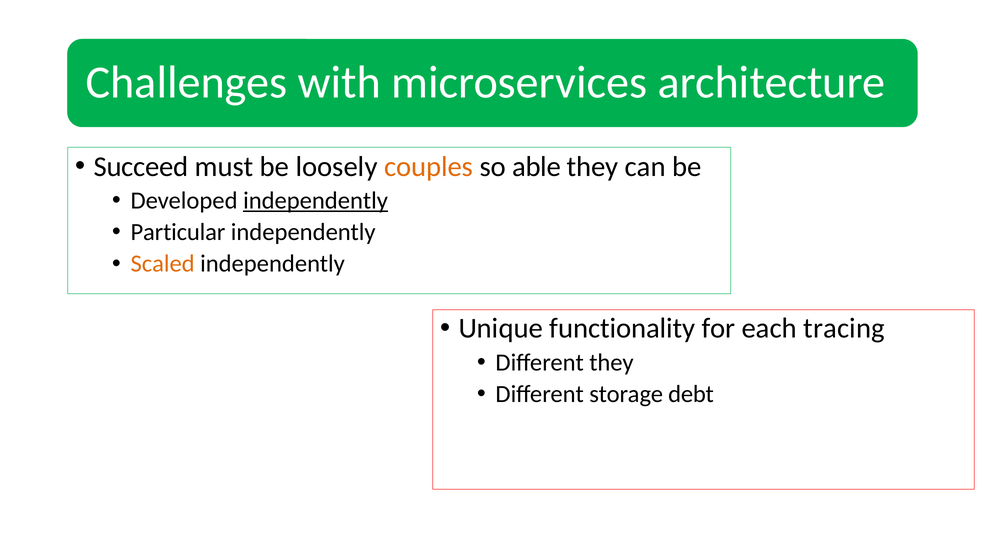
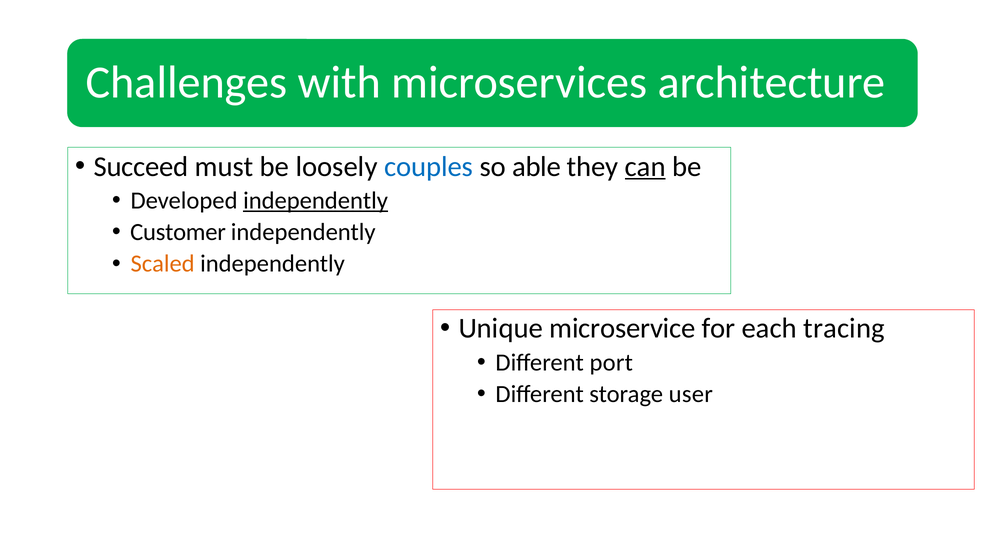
couples colour: orange -> blue
can underline: none -> present
Particular: Particular -> Customer
functionality: functionality -> microservice
Different they: they -> port
debt: debt -> user
